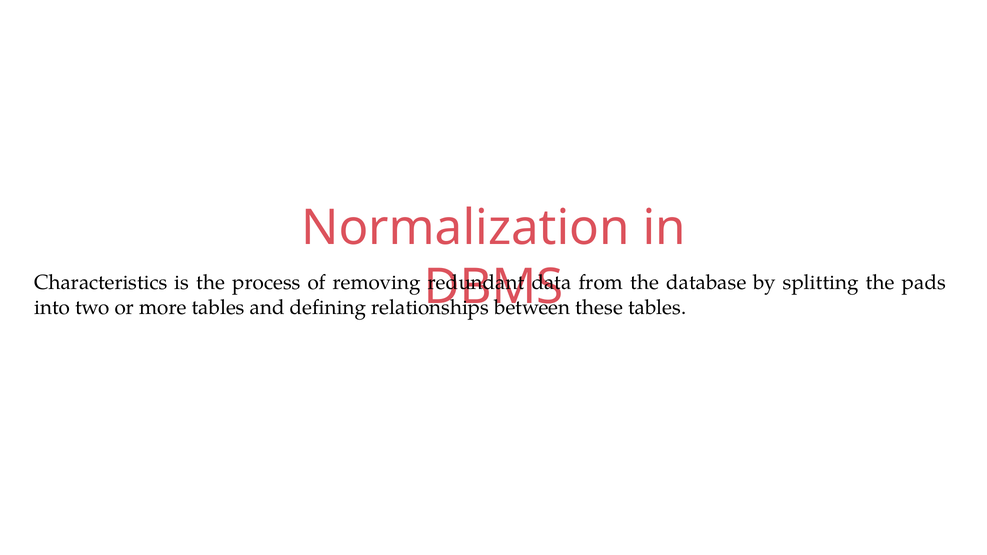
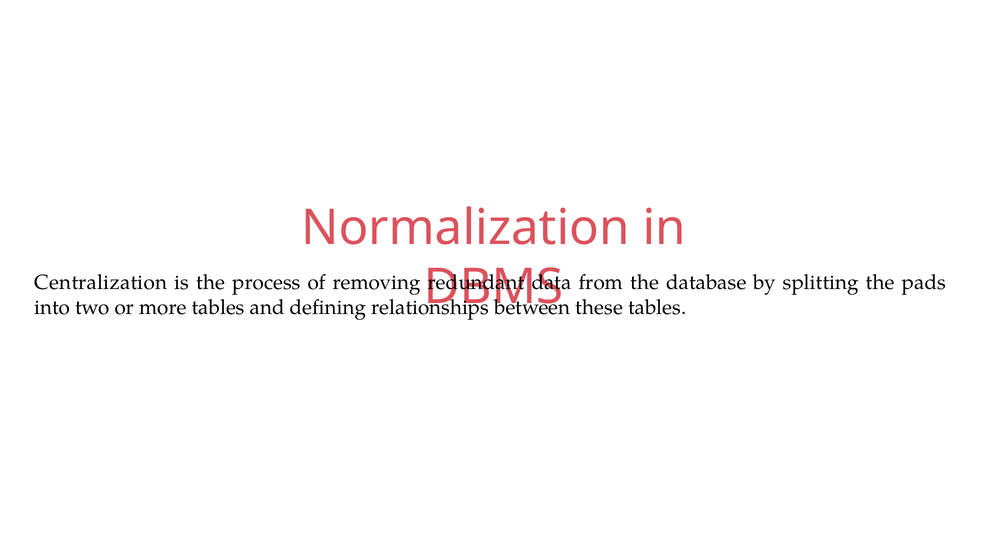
Characteristics: Characteristics -> Centralization
